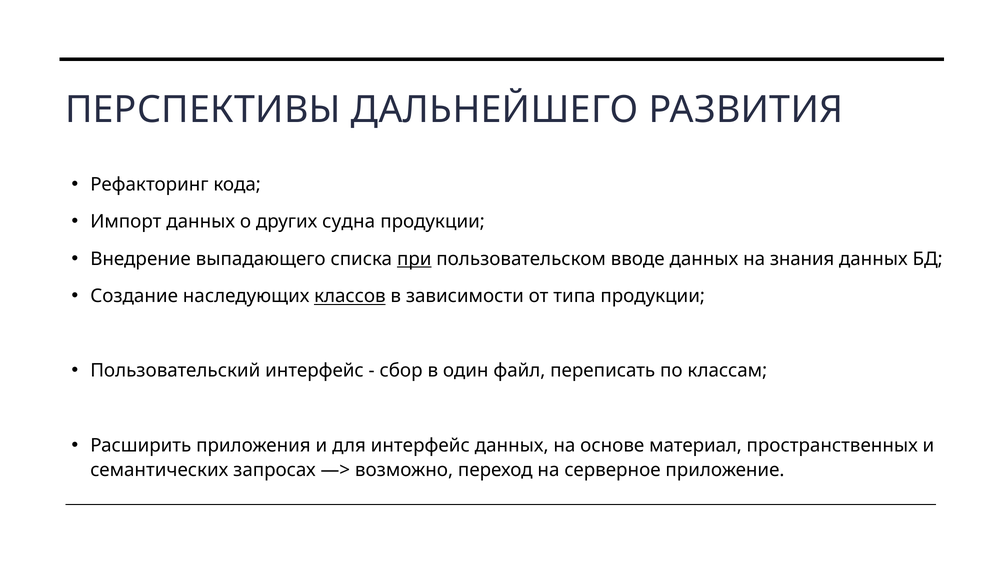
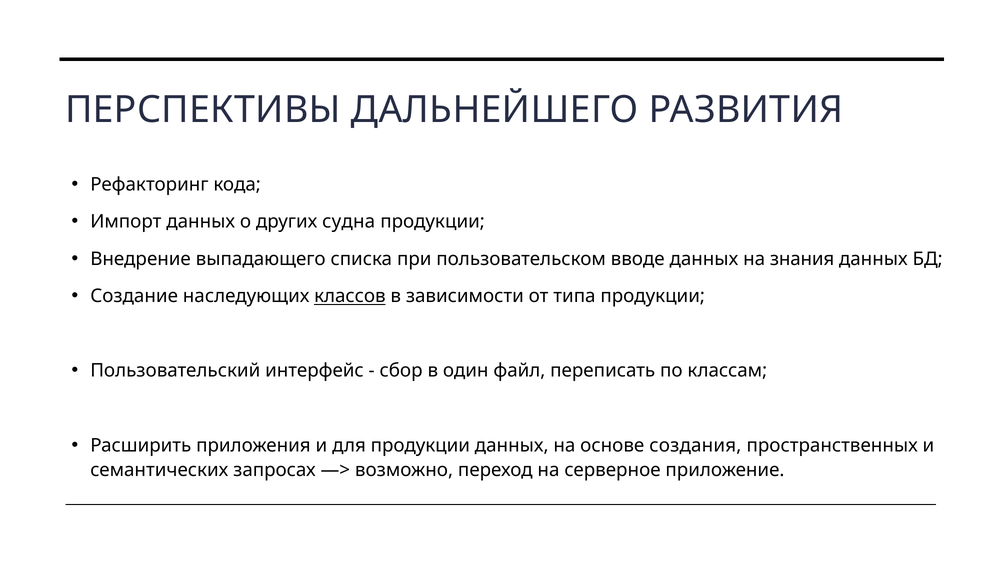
при underline: present -> none
для интерфейс: интерфейс -> продукции
материал: материал -> создания
